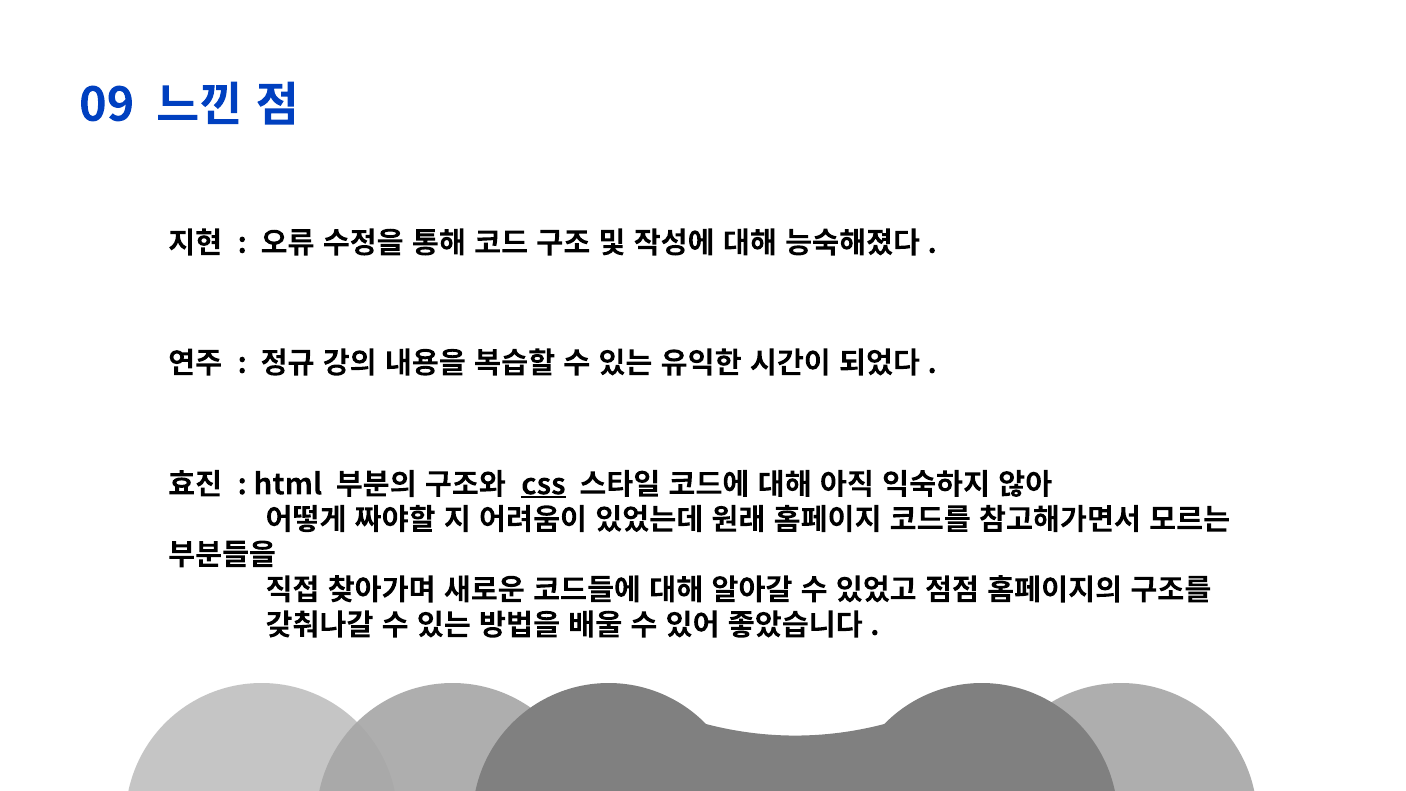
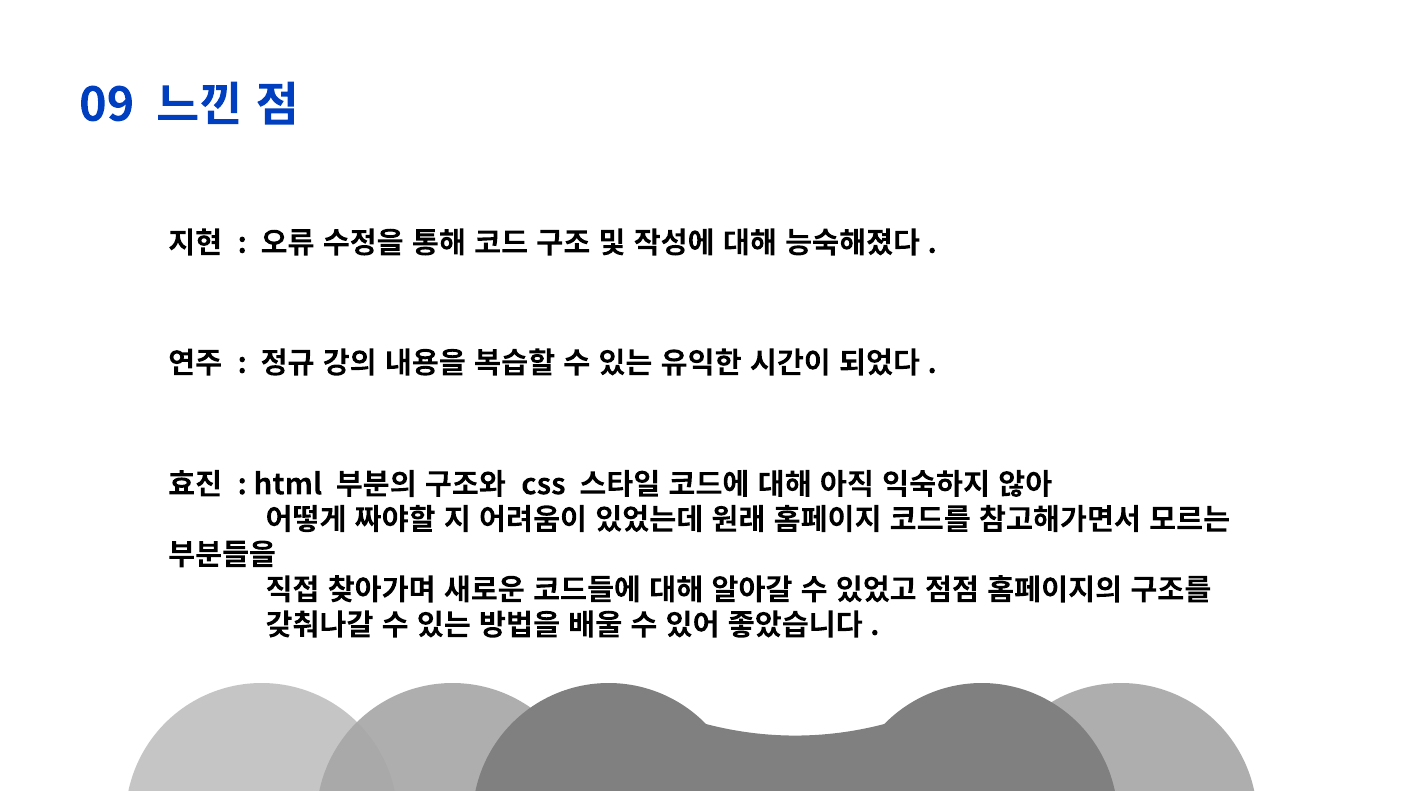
css underline: present -> none
